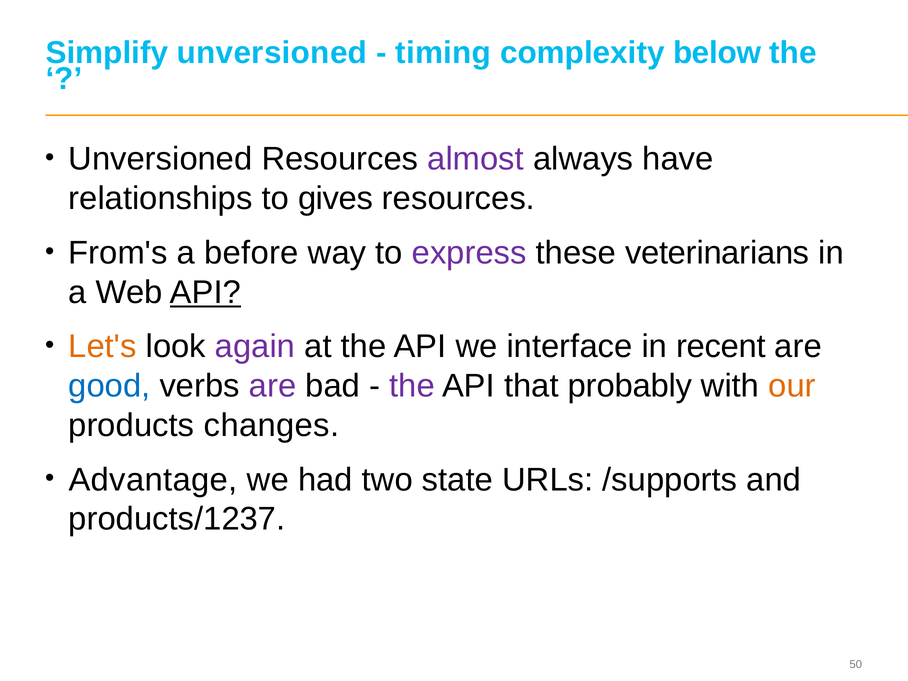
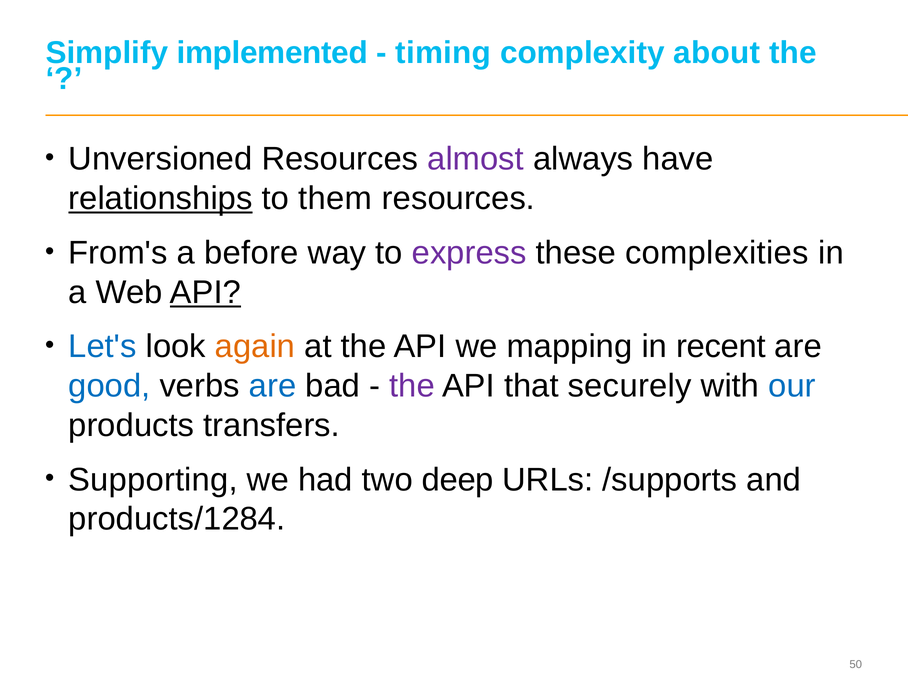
Simplify unversioned: unversioned -> implemented
below: below -> about
relationships underline: none -> present
gives: gives -> them
veterinarians: veterinarians -> complexities
Let's colour: orange -> blue
again colour: purple -> orange
interface: interface -> mapping
are at (273, 386) colour: purple -> blue
probably: probably -> securely
our colour: orange -> blue
changes: changes -> transfers
Advantage: Advantage -> Supporting
state: state -> deep
products/1237: products/1237 -> products/1284
